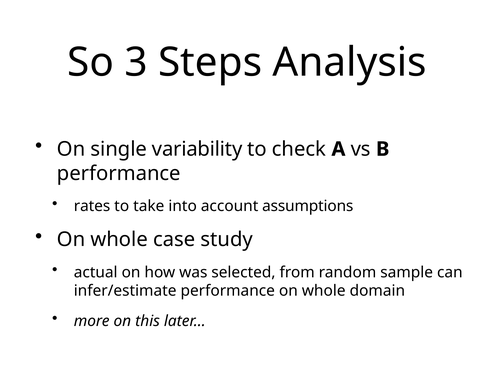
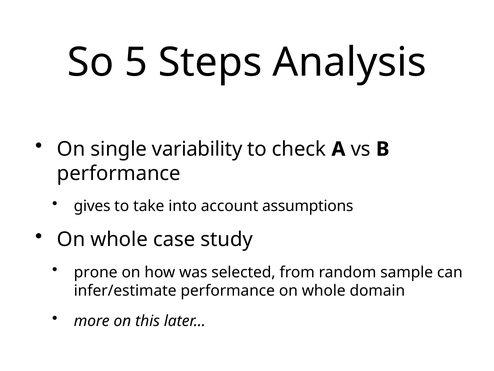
3: 3 -> 5
rates: rates -> gives
actual: actual -> prone
